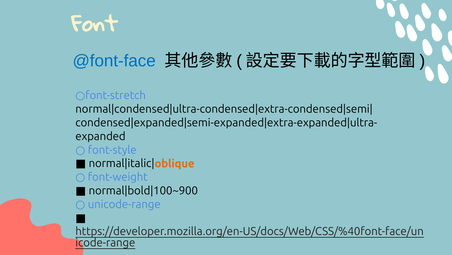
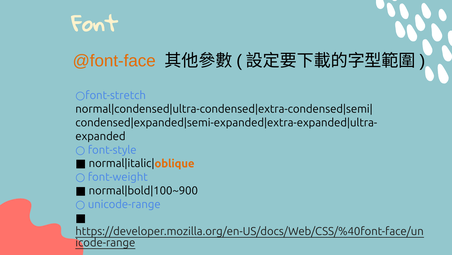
@font-face colour: blue -> orange
